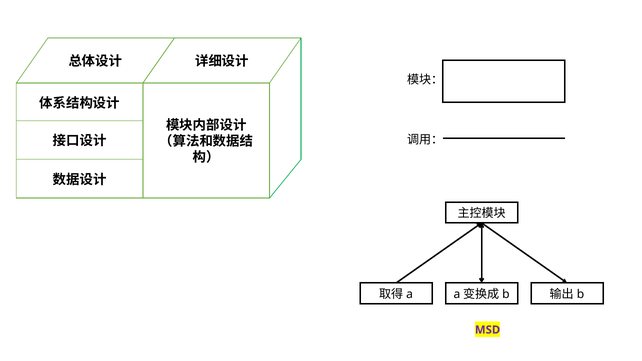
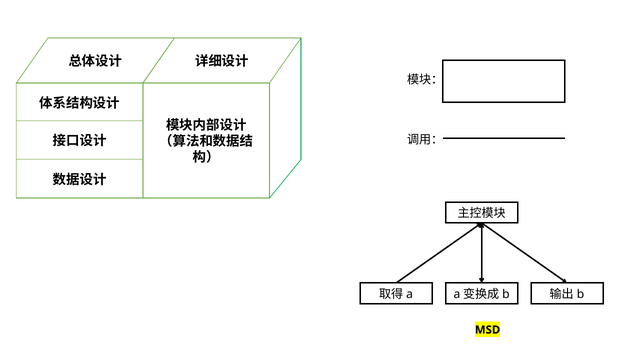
MSD colour: purple -> black
